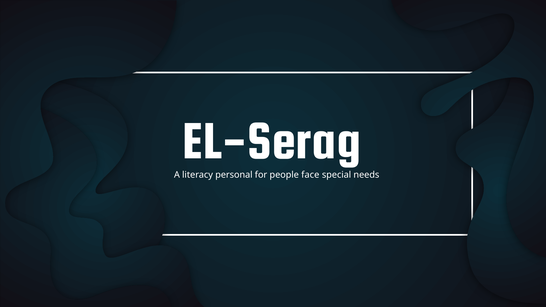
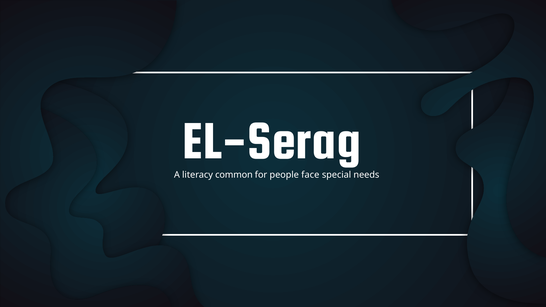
personal: personal -> common
